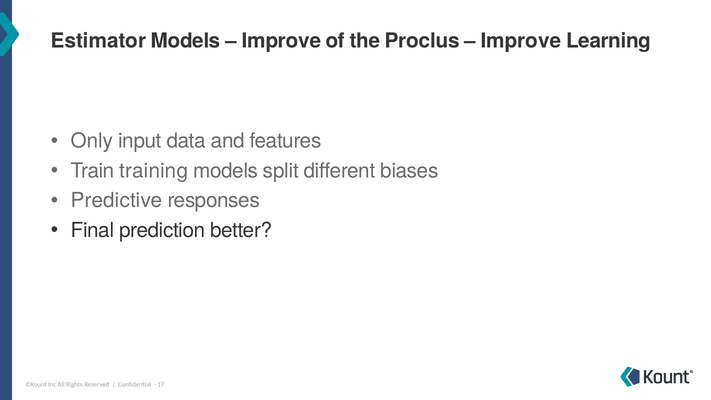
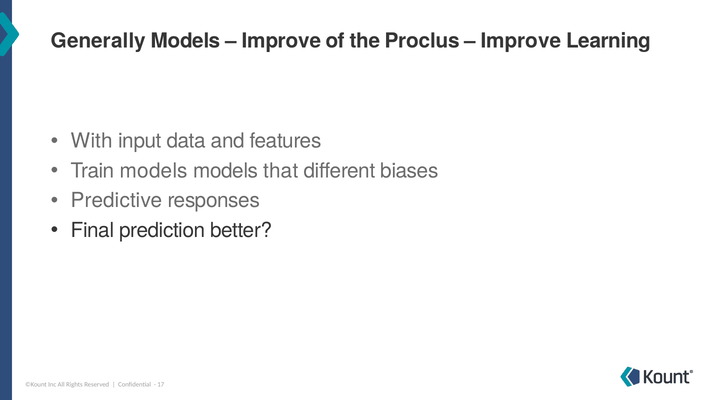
Estimator: Estimator -> Generally
Only: Only -> With
Train training: training -> models
split: split -> that
